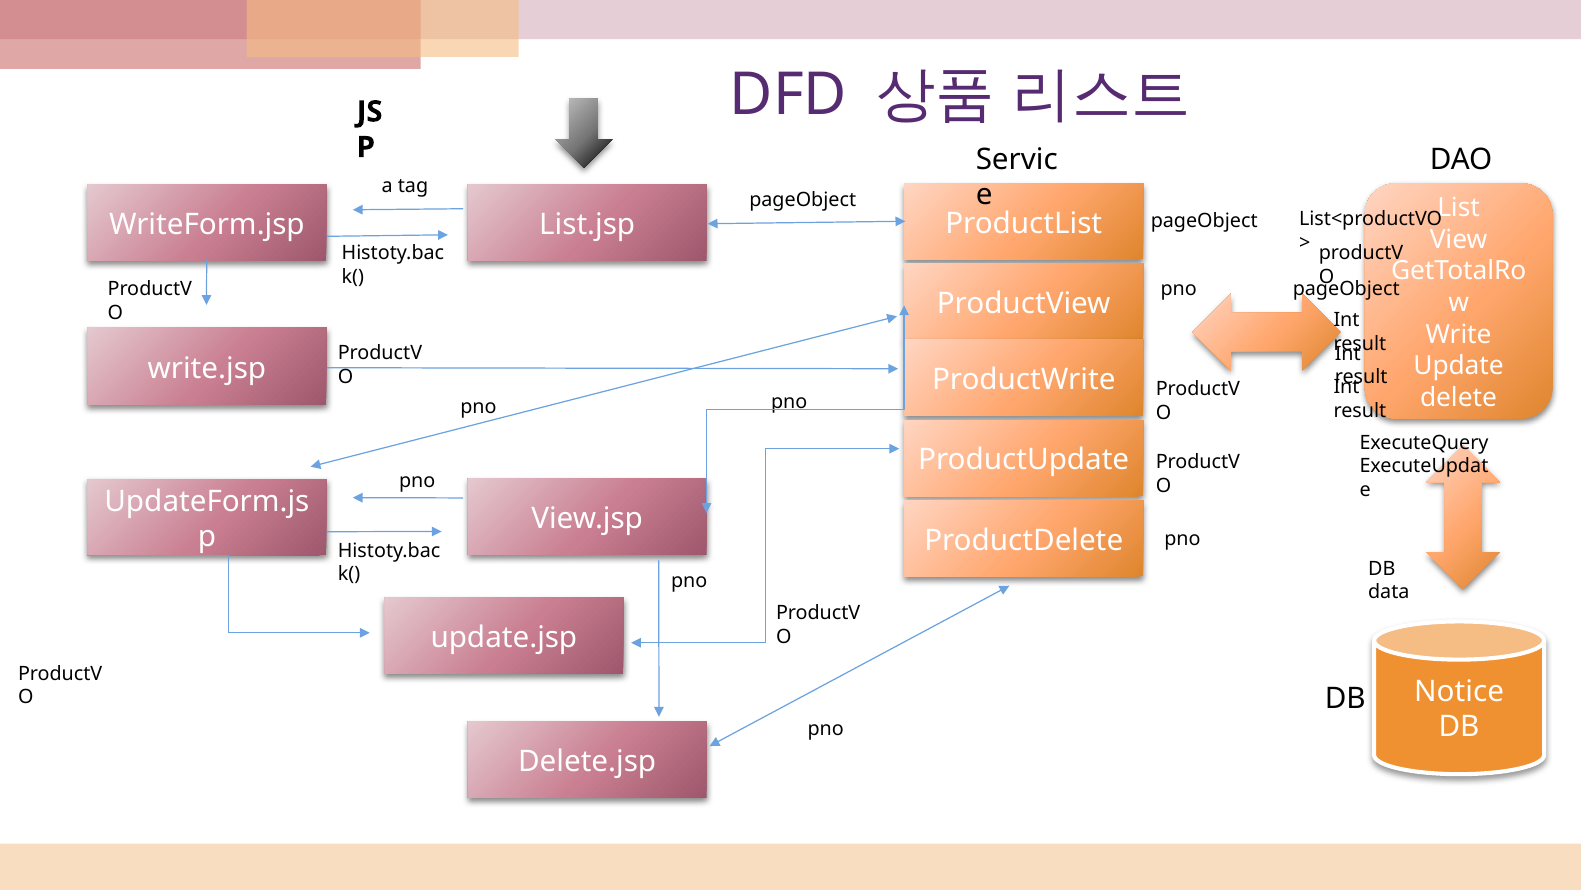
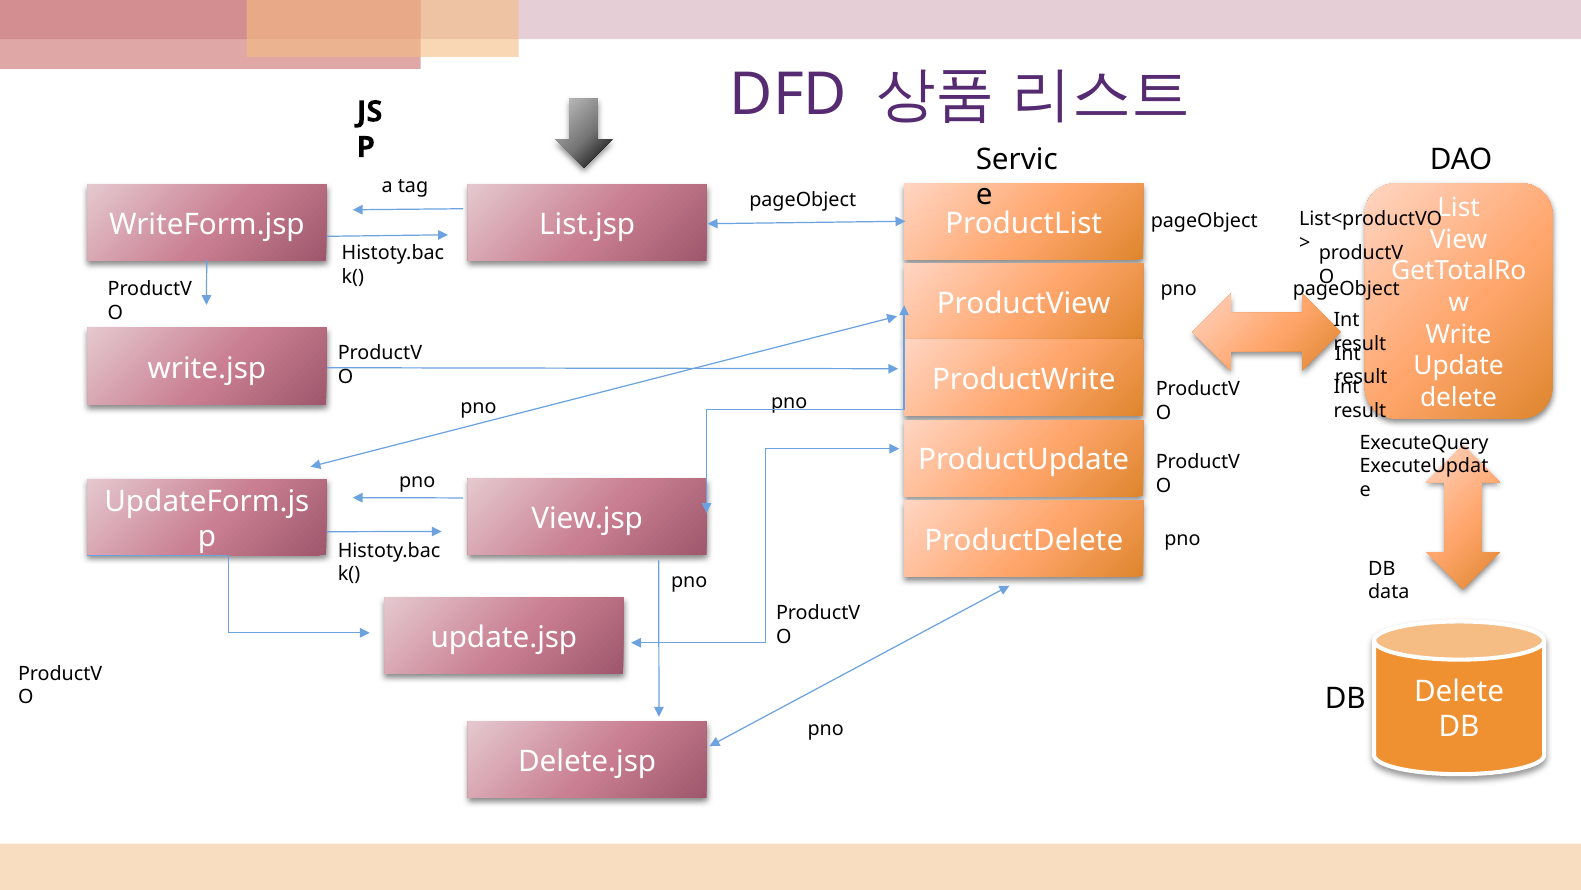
Notice at (1459, 691): Notice -> Delete
